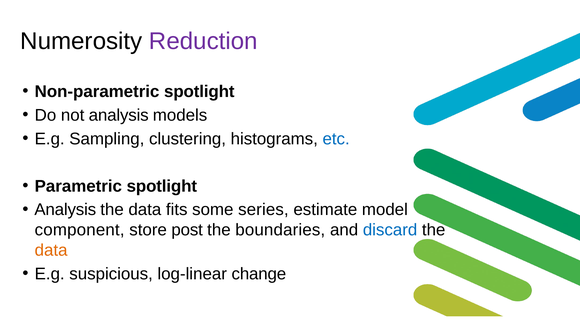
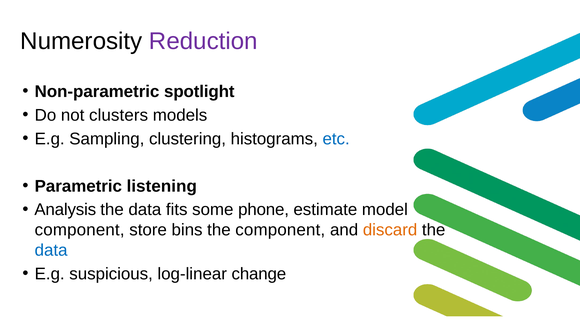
not analysis: analysis -> clusters
Parametric spotlight: spotlight -> listening
series: series -> phone
post: post -> bins
the boundaries: boundaries -> component
discard colour: blue -> orange
data at (51, 250) colour: orange -> blue
